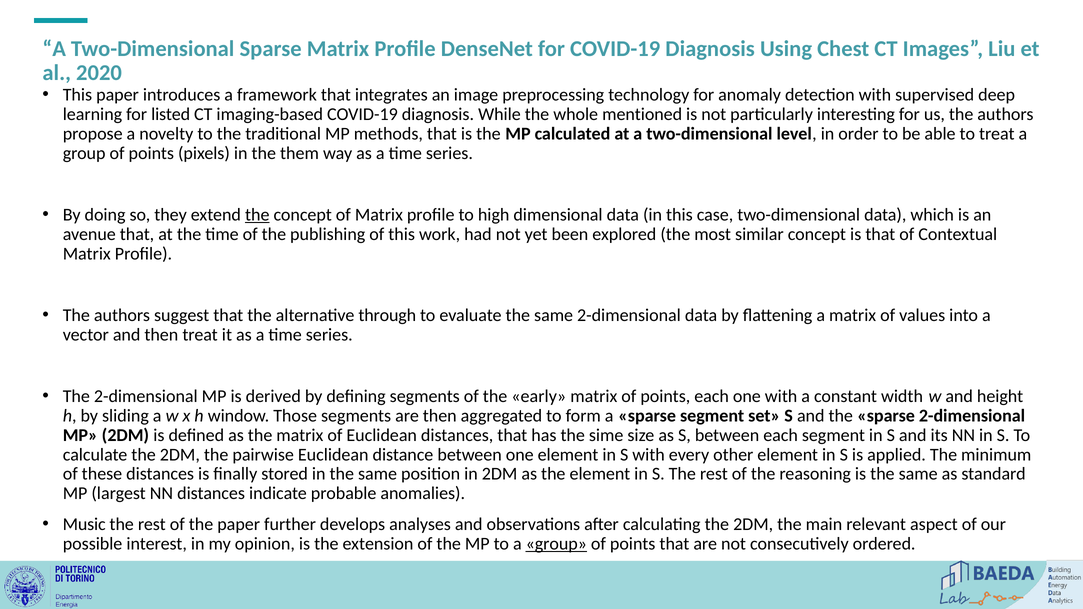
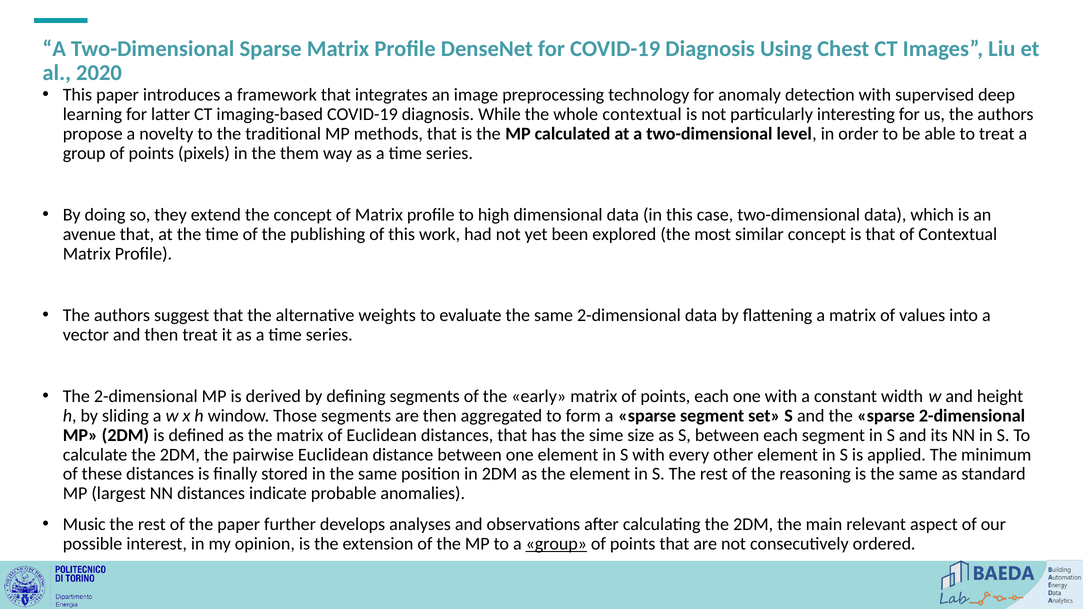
listed: listed -> latter
whole mentioned: mentioned -> contextual
the at (257, 215) underline: present -> none
through: through -> weights
